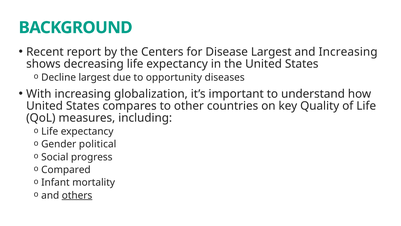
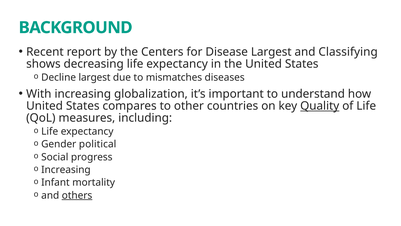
and Increasing: Increasing -> Classifying
opportunity: opportunity -> mismatches
Quality underline: none -> present
Compared at (66, 170): Compared -> Increasing
